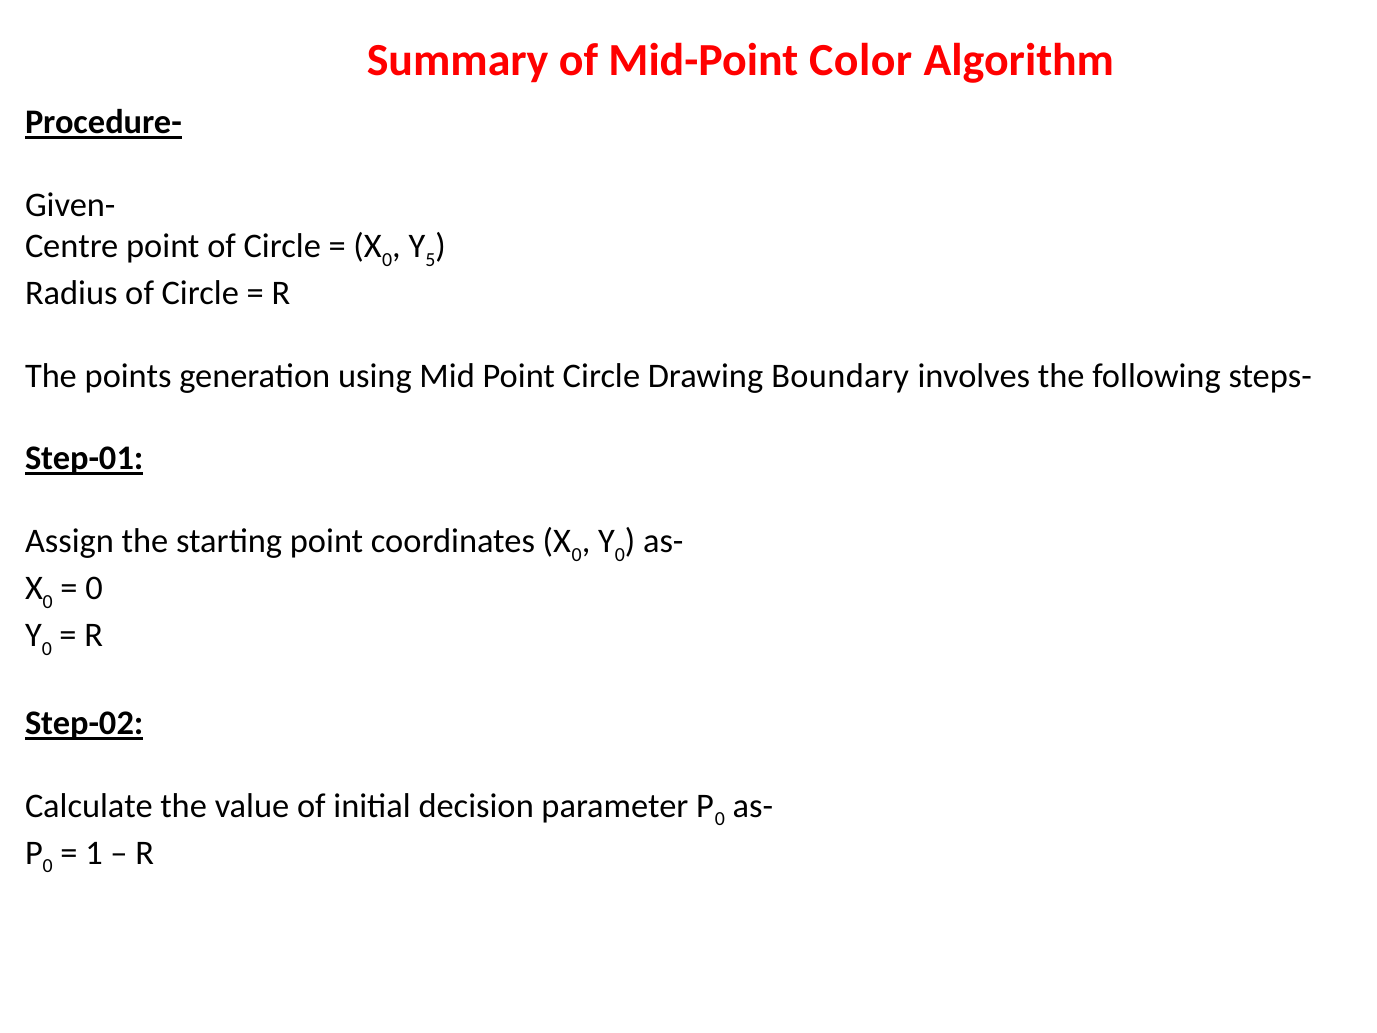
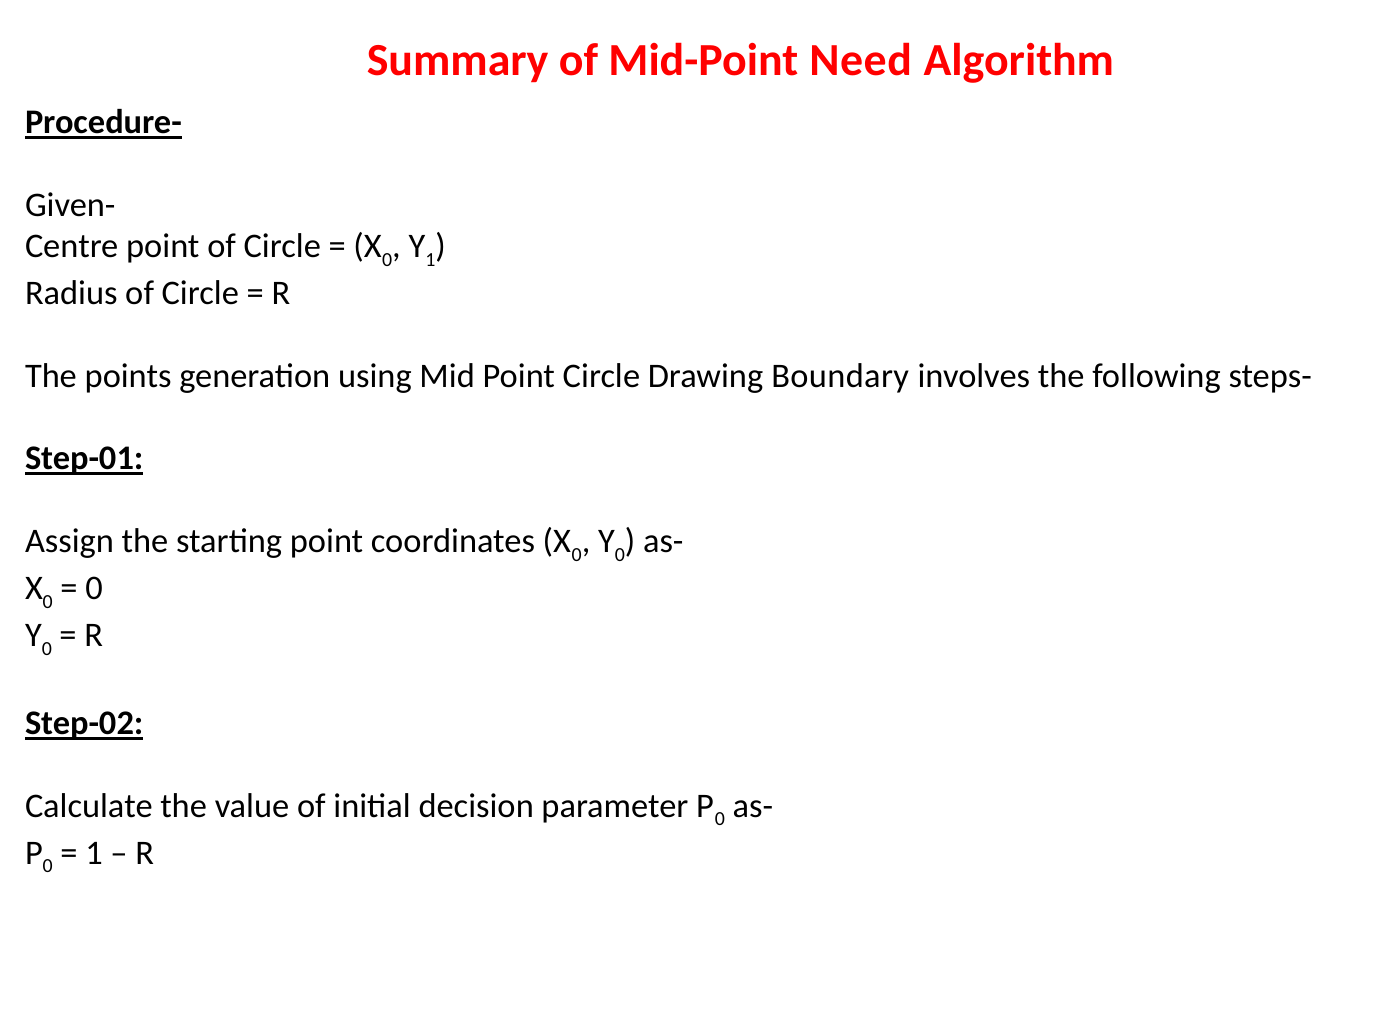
Color: Color -> Need
5 at (430, 260): 5 -> 1
